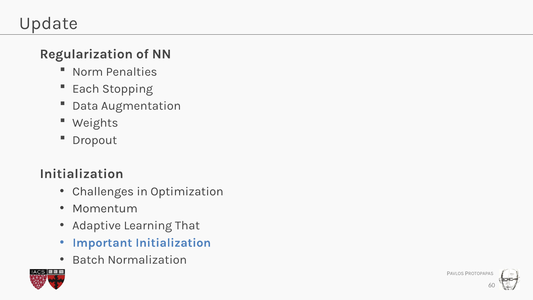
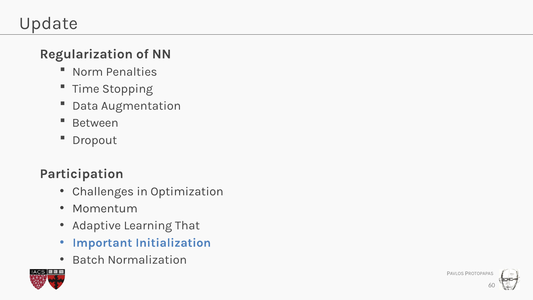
Each: Each -> Time
Weights: Weights -> Between
Initialization at (82, 174): Initialization -> Participation
